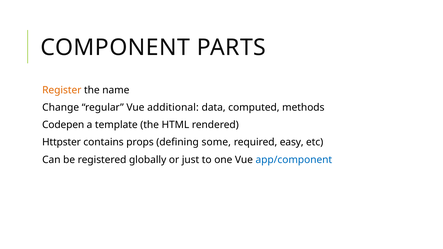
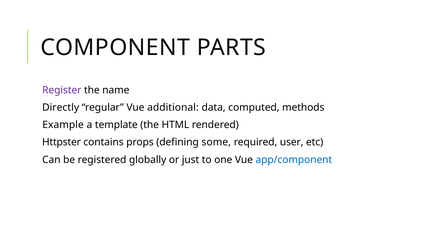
Register colour: orange -> purple
Change: Change -> Directly
Codepen: Codepen -> Example
easy: easy -> user
